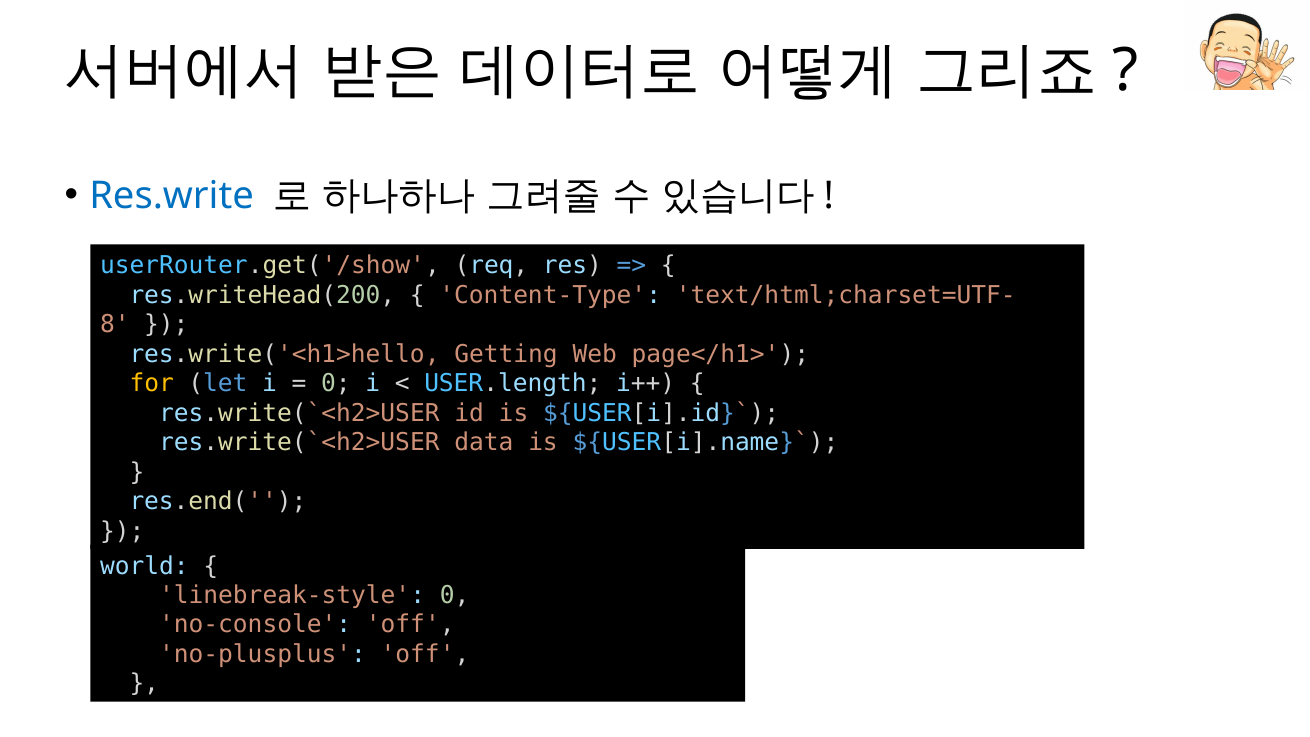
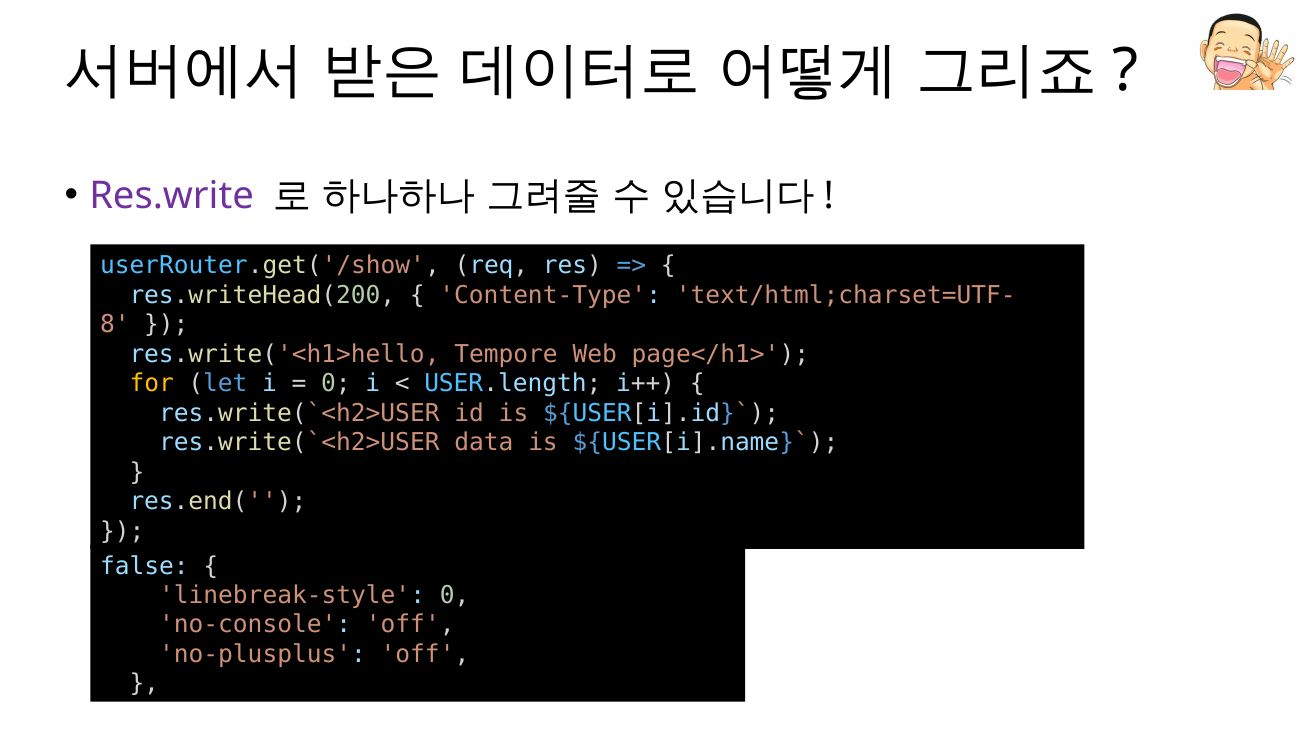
Res.write colour: blue -> purple
Getting: Getting -> Tempore
world: world -> false
